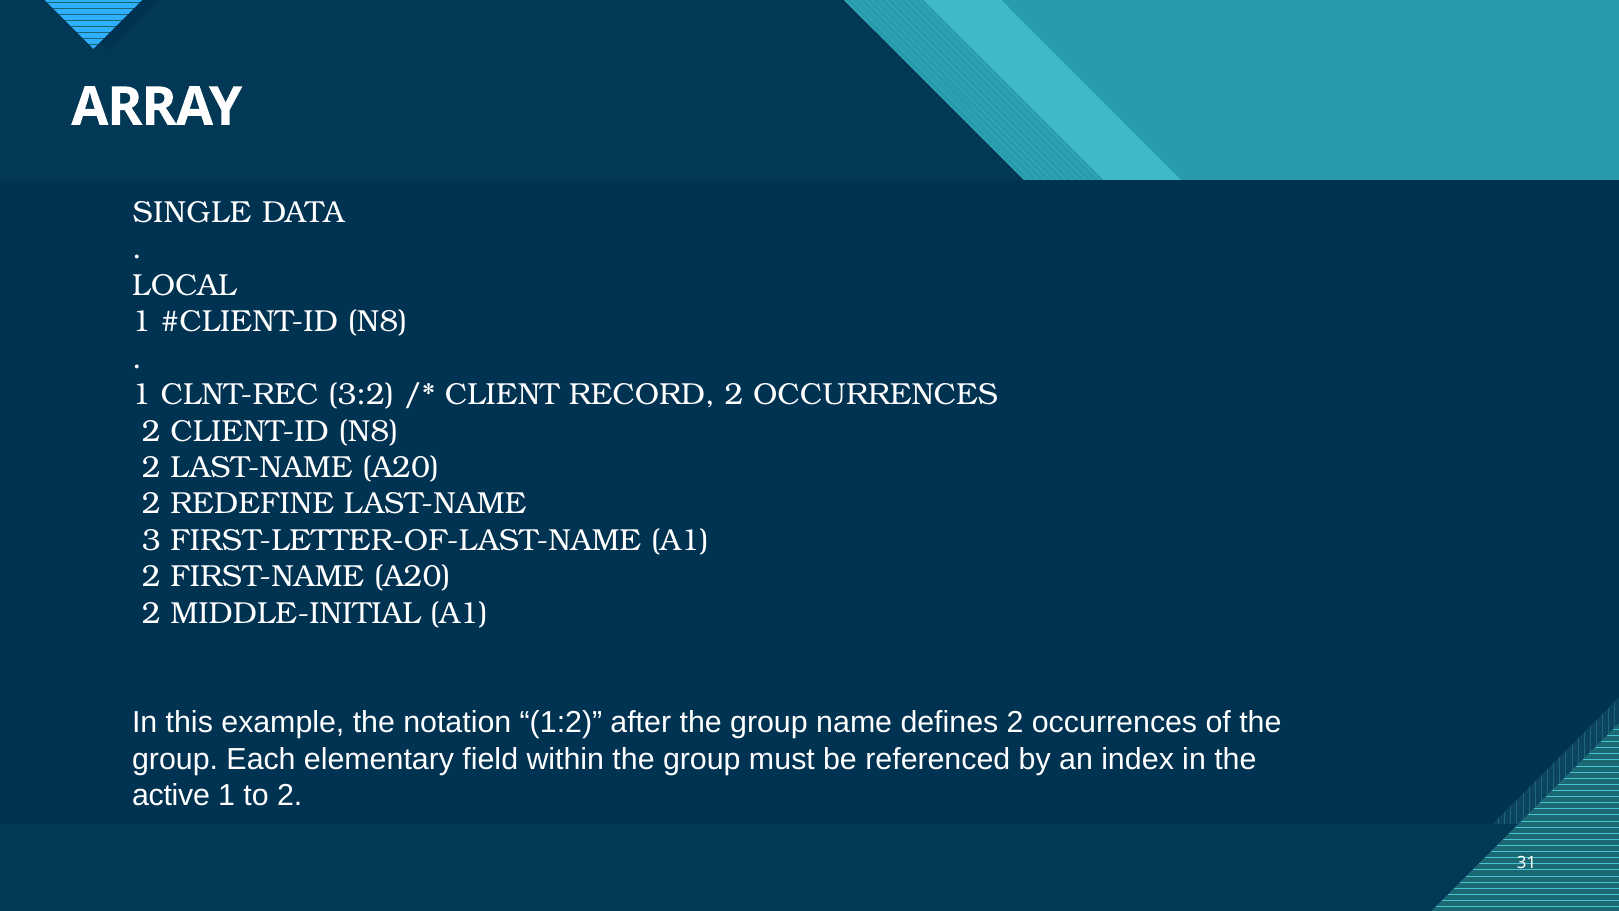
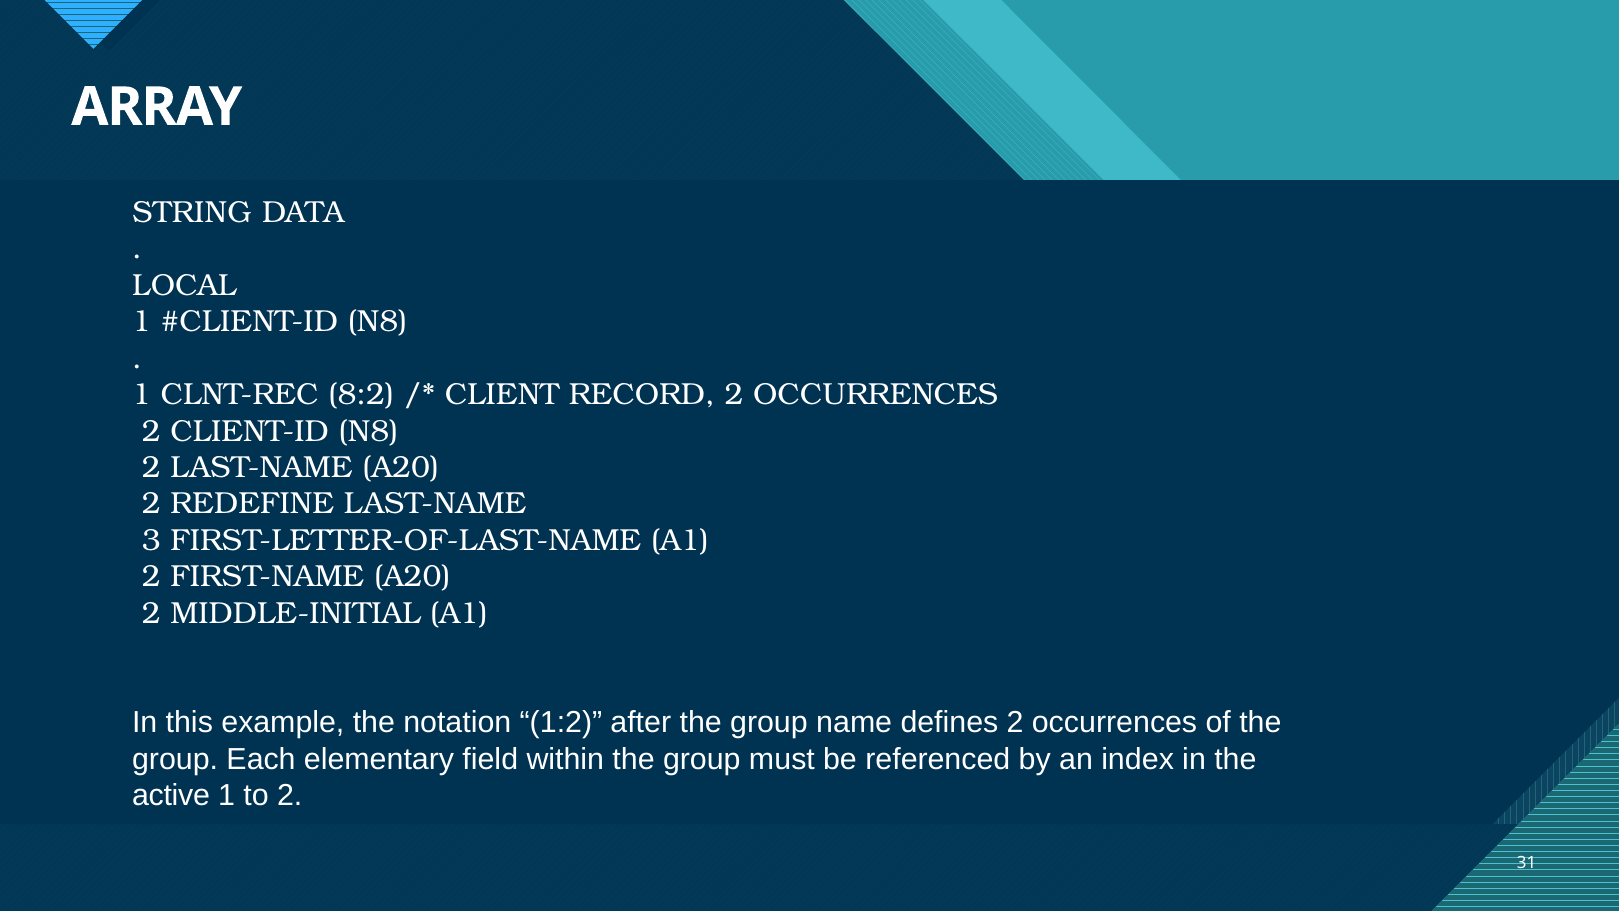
SINGLE: SINGLE -> STRING
3:2: 3:2 -> 8:2
